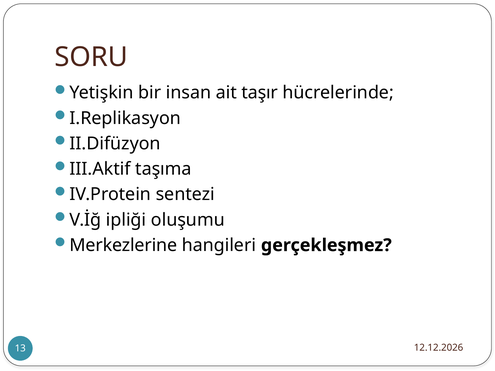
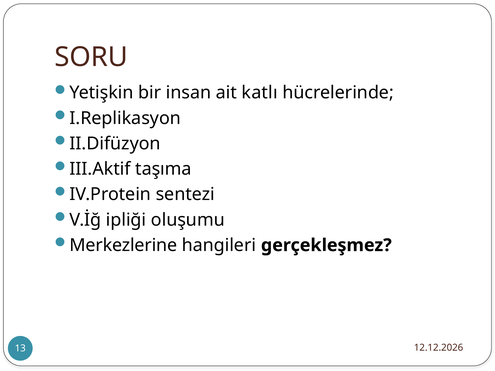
taşır: taşır -> katlı
